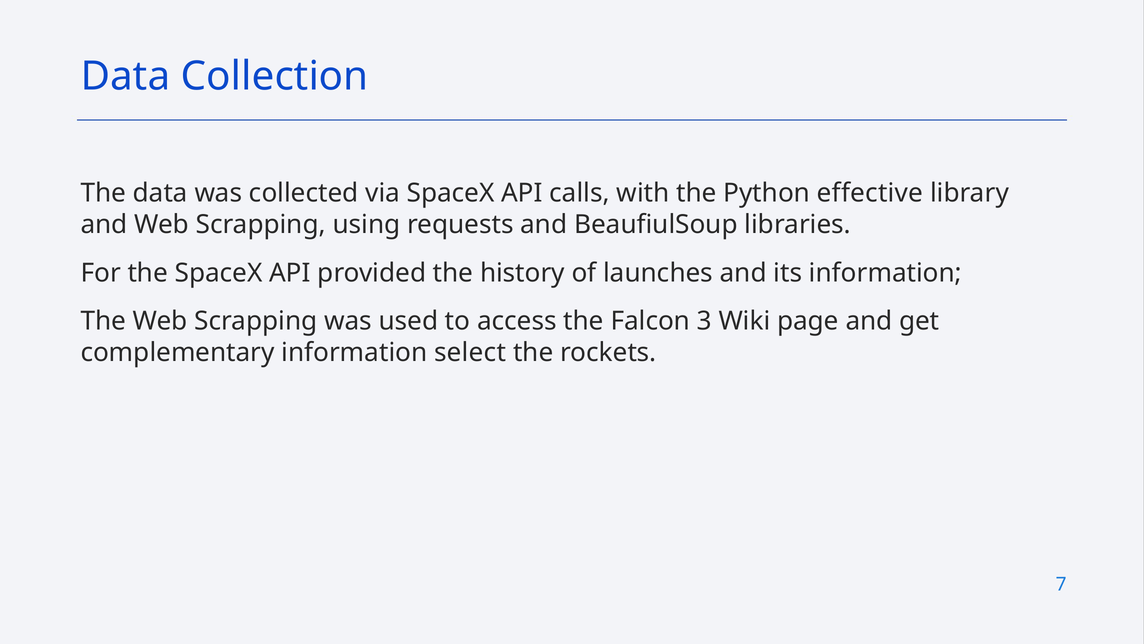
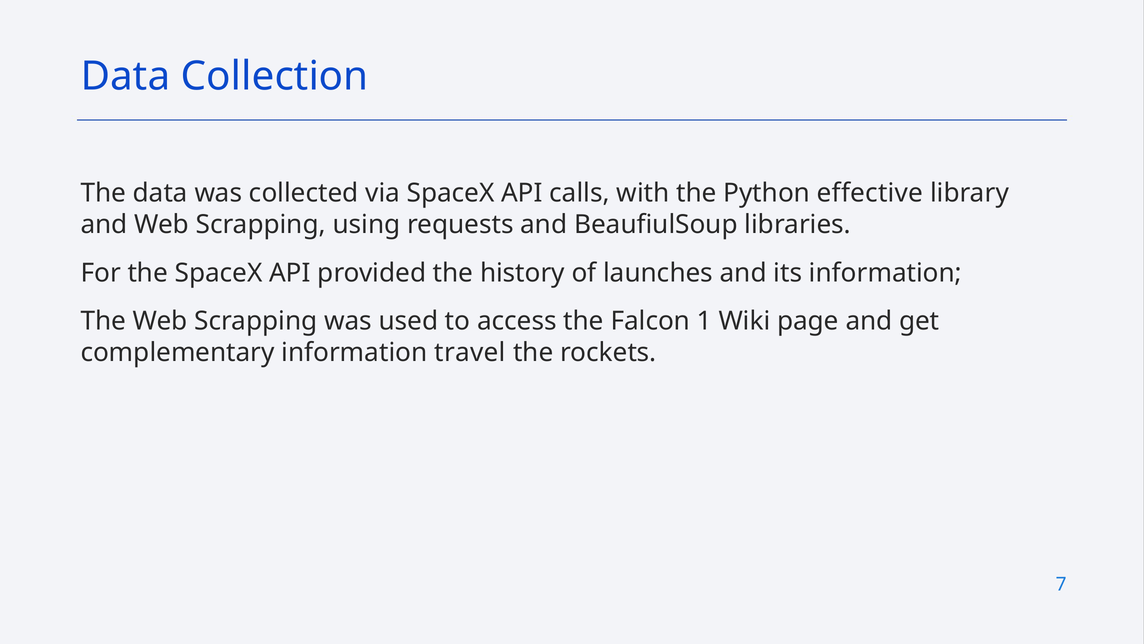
3: 3 -> 1
select: select -> travel
